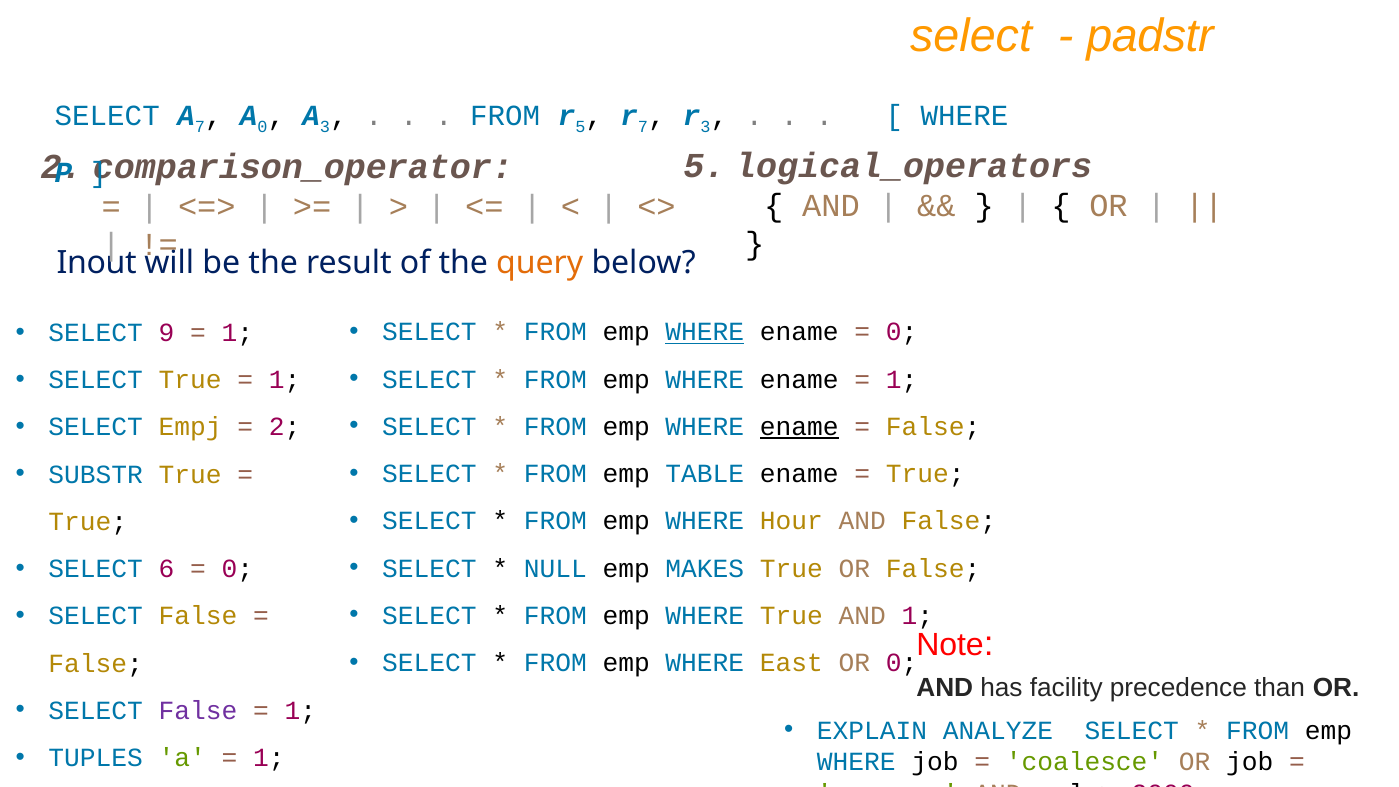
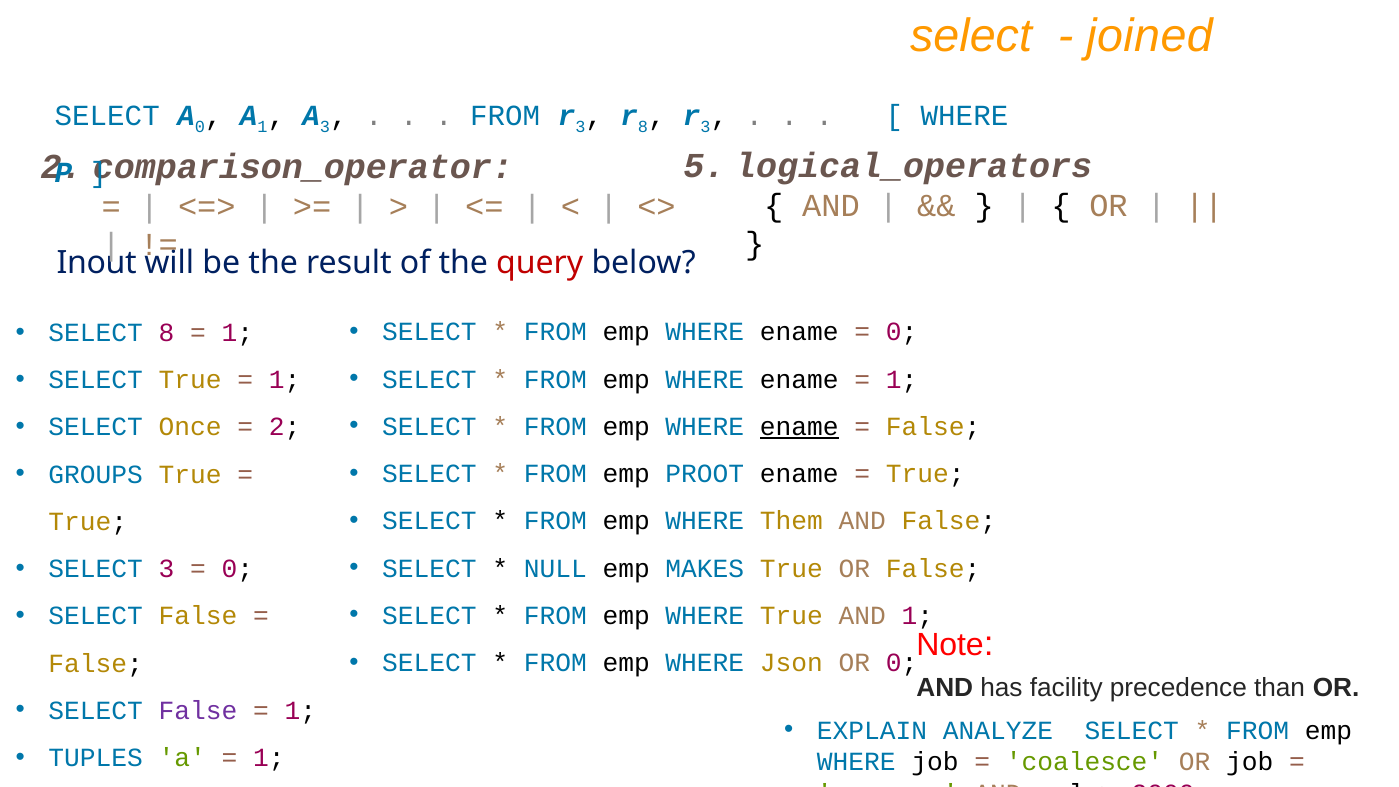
padstr: padstr -> joined
A 7: 7 -> 0
A 0: 0 -> 1
5 at (580, 127): 5 -> 3
7 at (643, 127): 7 -> 8
query colour: orange -> red
WHERE at (705, 332) underline: present -> none
SELECT 9: 9 -> 8
Empj: Empj -> Once
TABLE: TABLE -> PROOT
SUBSTR: SUBSTR -> GROUPS
Hour: Hour -> Them
SELECT 6: 6 -> 3
East: East -> Json
